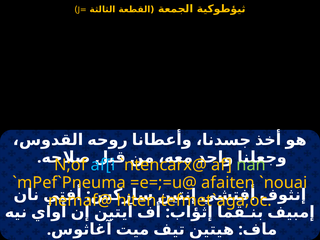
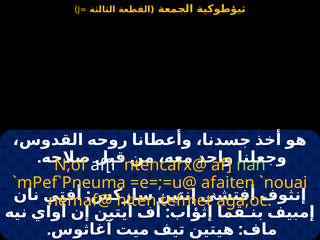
af[i colour: light blue -> white
